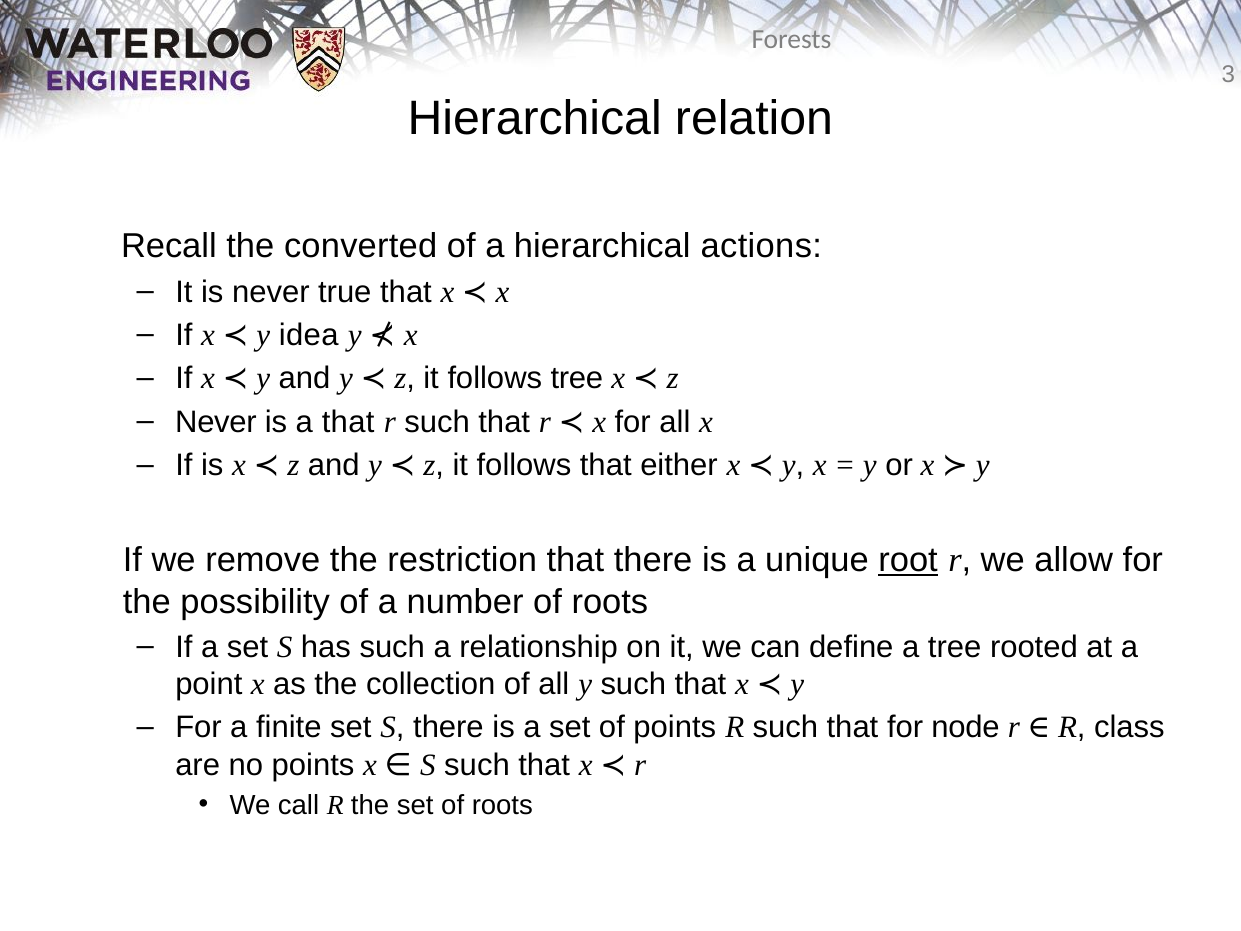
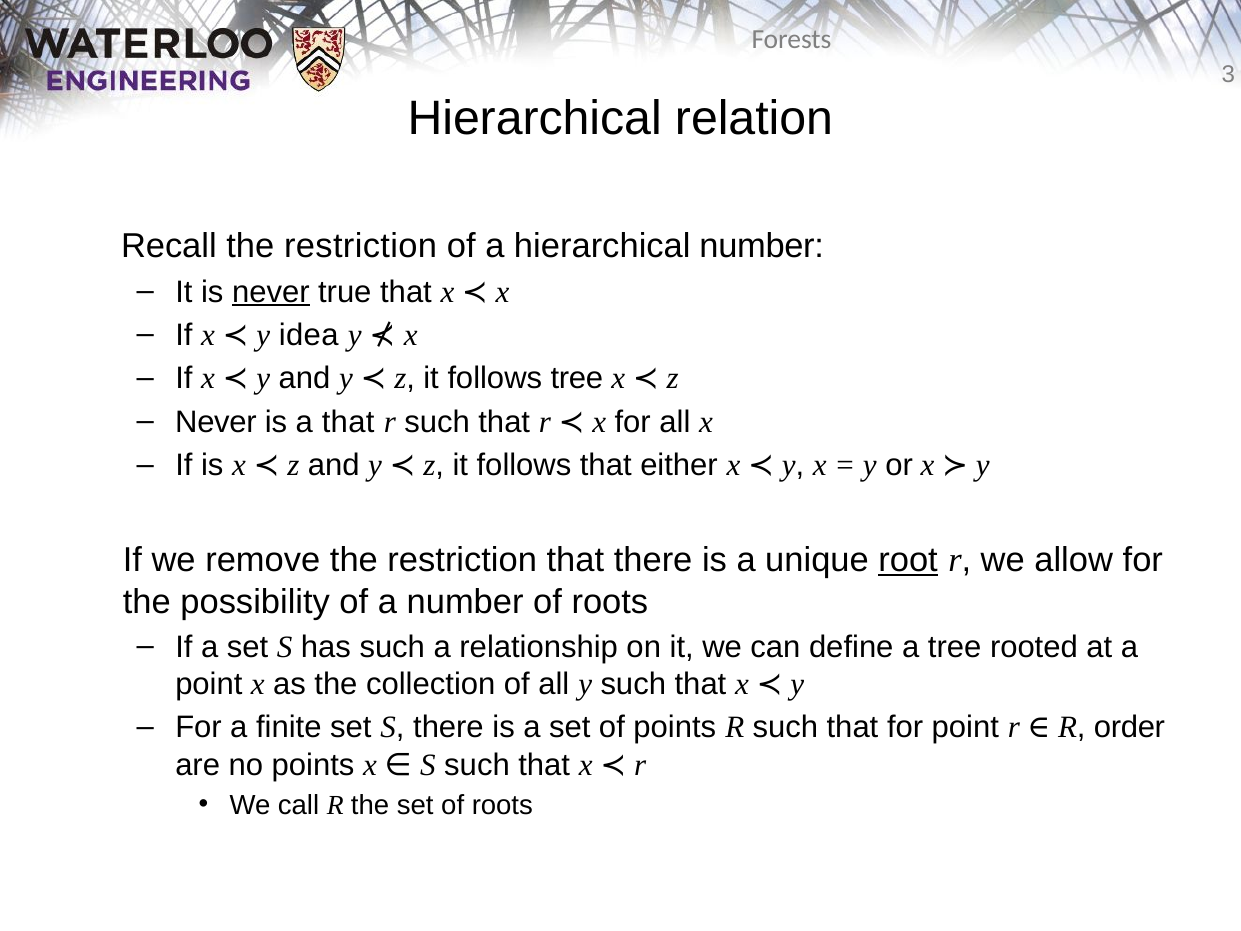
Recall the converted: converted -> restriction
hierarchical actions: actions -> number
never at (271, 292) underline: none -> present
for node: node -> point
class: class -> order
